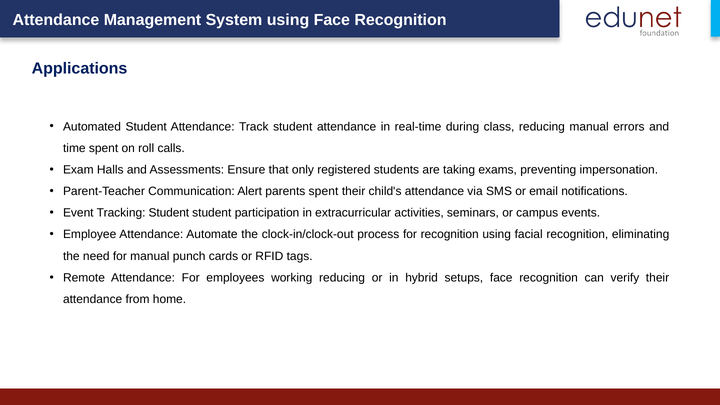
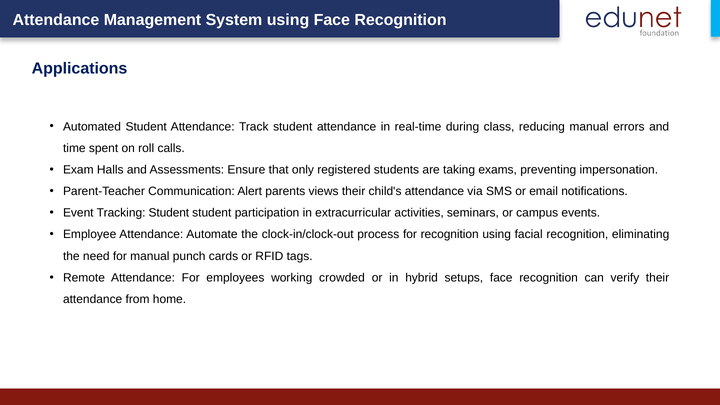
parents spent: spent -> views
working reducing: reducing -> crowded
